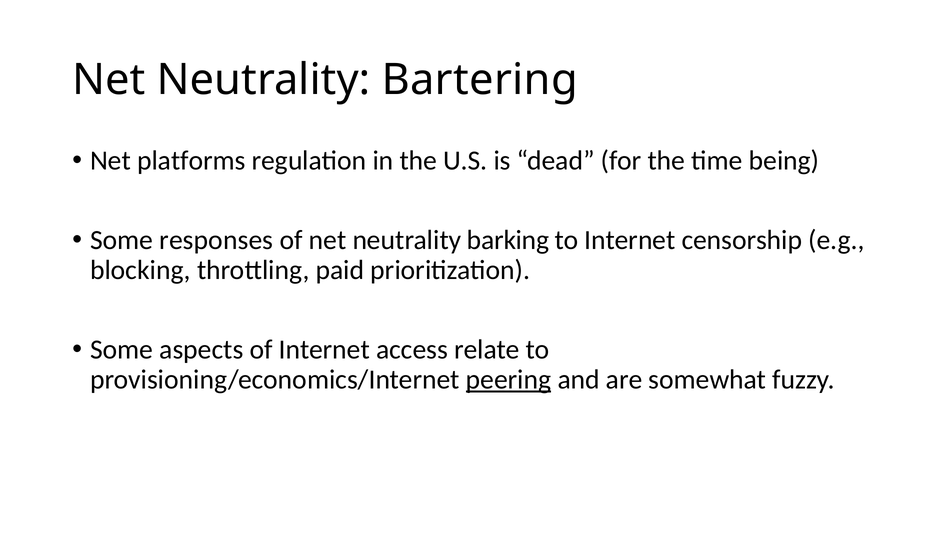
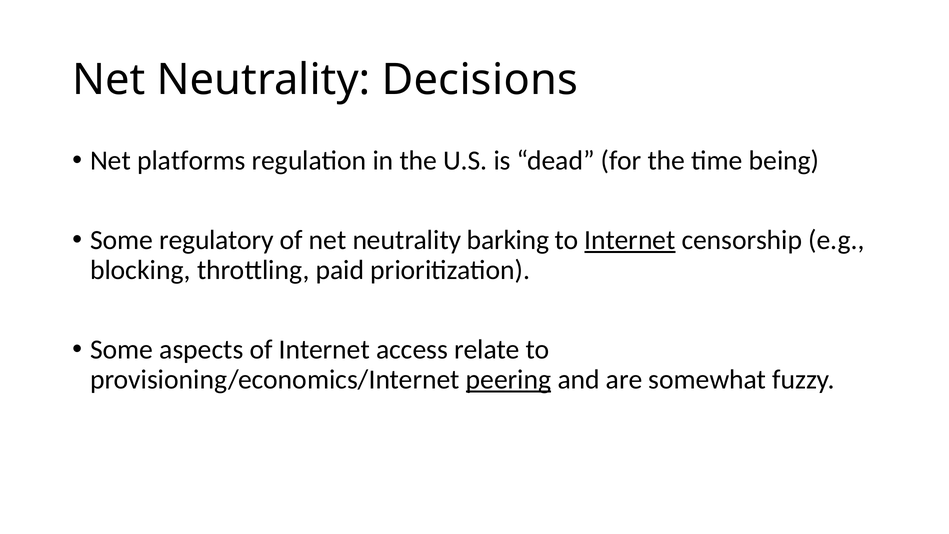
Bartering: Bartering -> Decisions
responses: responses -> regulatory
Internet at (630, 240) underline: none -> present
